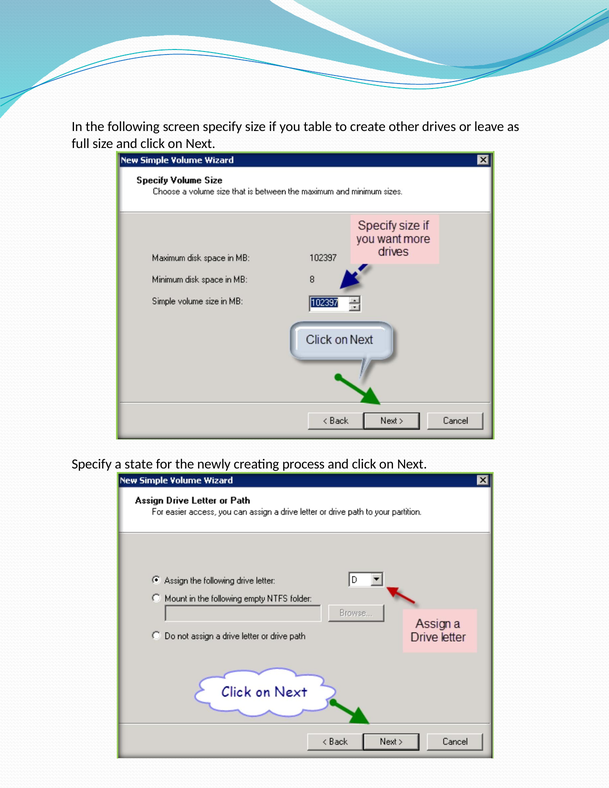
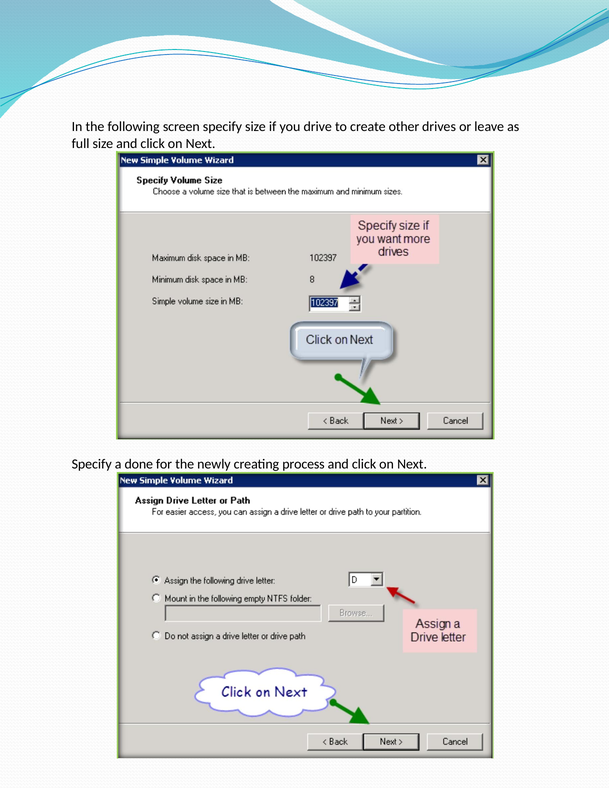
table: table -> drive
state: state -> done
